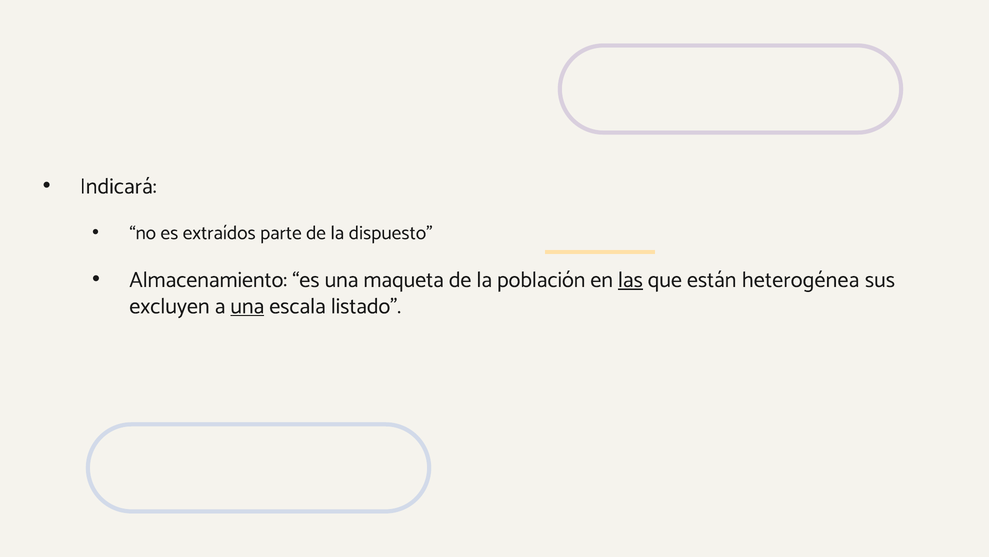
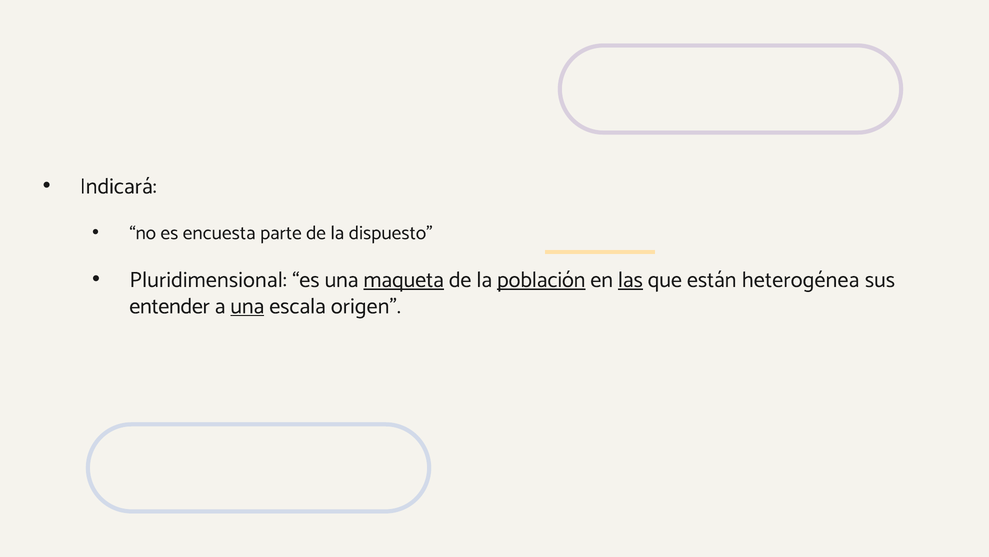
extraídos: extraídos -> encuesta
Almacenamiento: Almacenamiento -> Pluridimensional
maqueta underline: none -> present
población underline: none -> present
excluyen: excluyen -> entender
listado: listado -> origen
